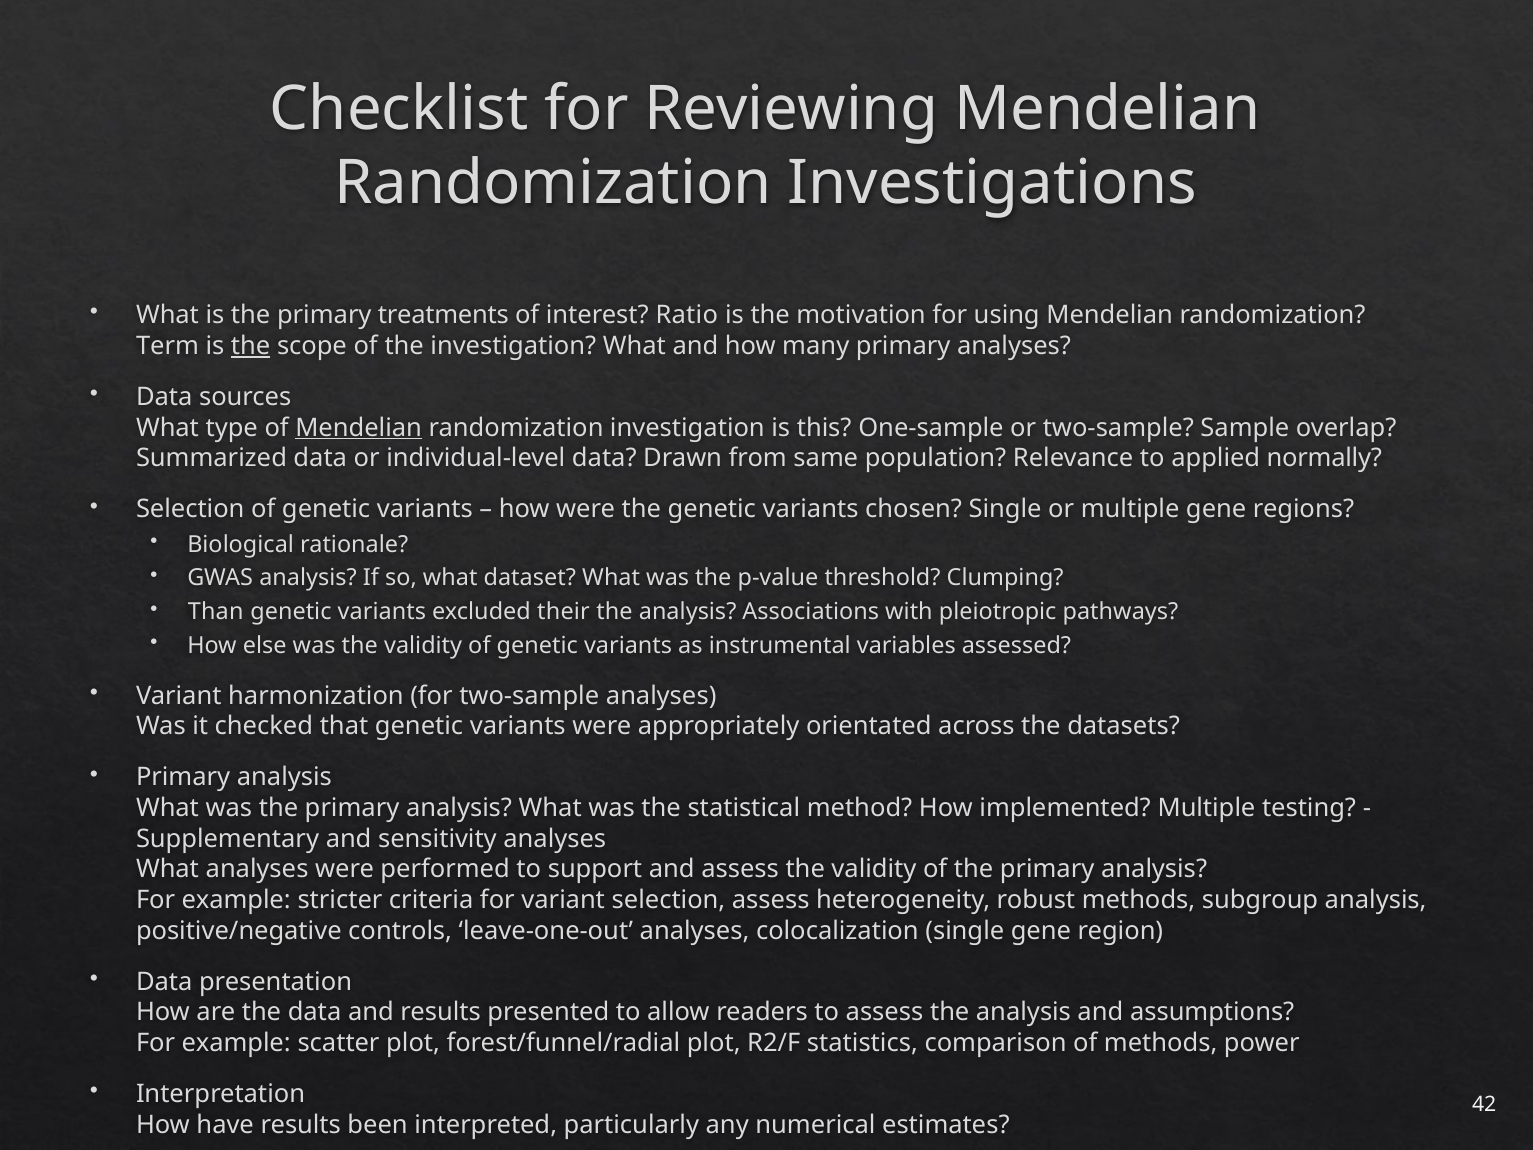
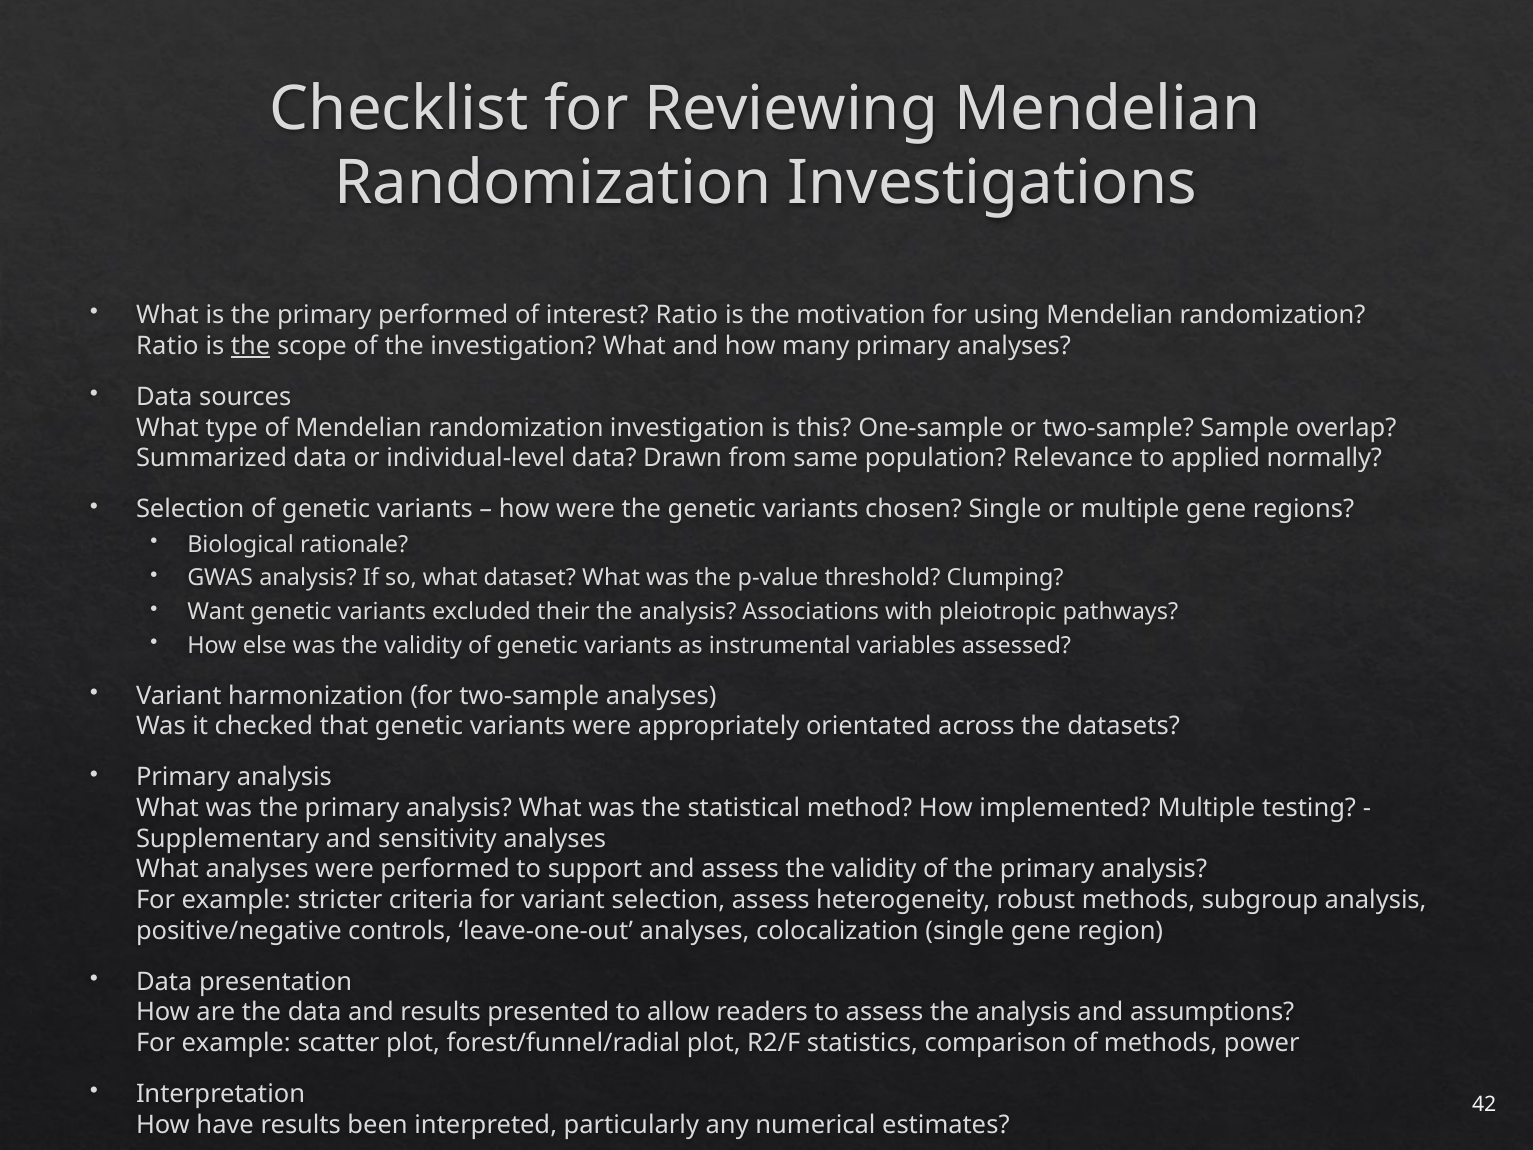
primary treatments: treatments -> performed
Term at (167, 346): Term -> Ratio
Mendelian at (359, 428) underline: present -> none
Than: Than -> Want
